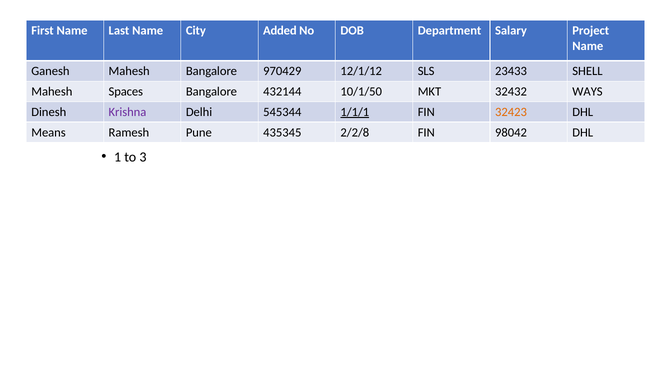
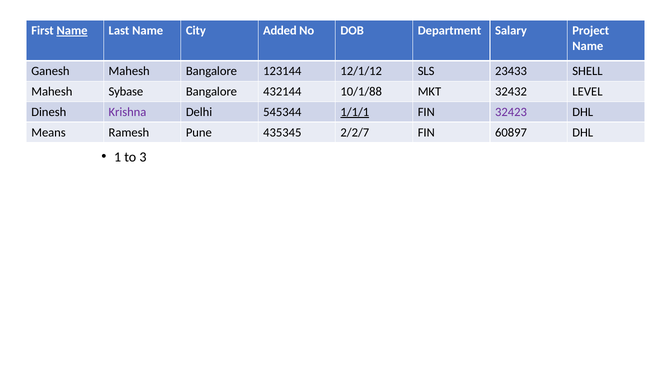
Name at (72, 30) underline: none -> present
970429: 970429 -> 123144
Spaces: Spaces -> Sybase
10/1/50: 10/1/50 -> 10/1/88
WAYS: WAYS -> LEVEL
32423 colour: orange -> purple
2/2/8: 2/2/8 -> 2/2/7
98042: 98042 -> 60897
